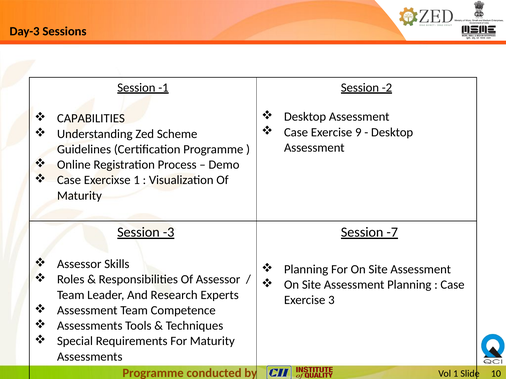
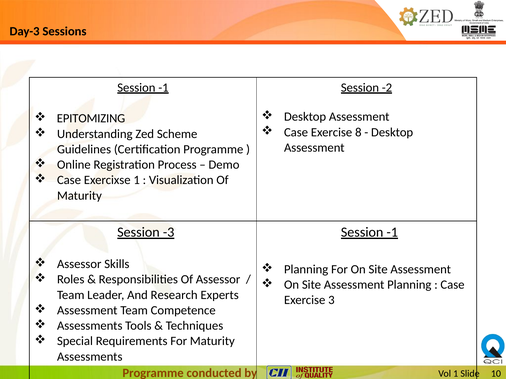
CAPABILITIES: CAPABILITIES -> EPITOMIZING
9: 9 -> 8
-7 at (392, 233): -7 -> -1
